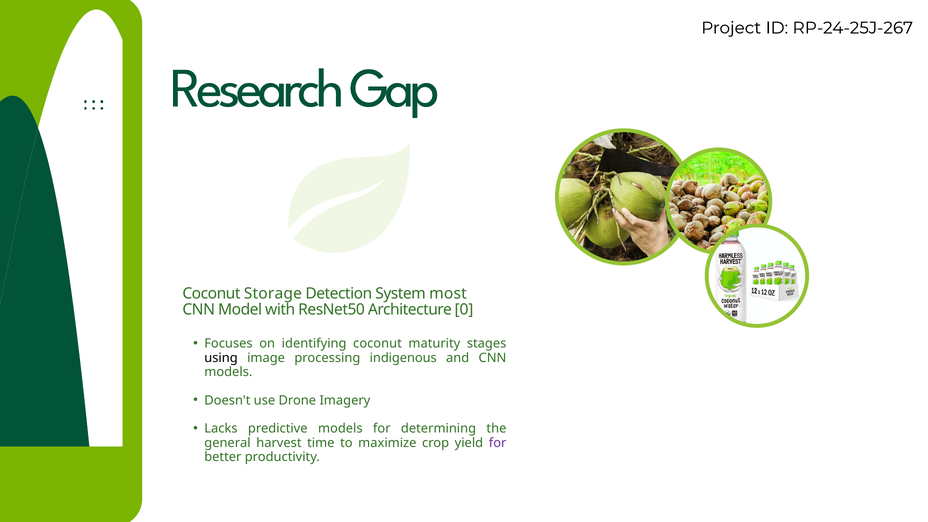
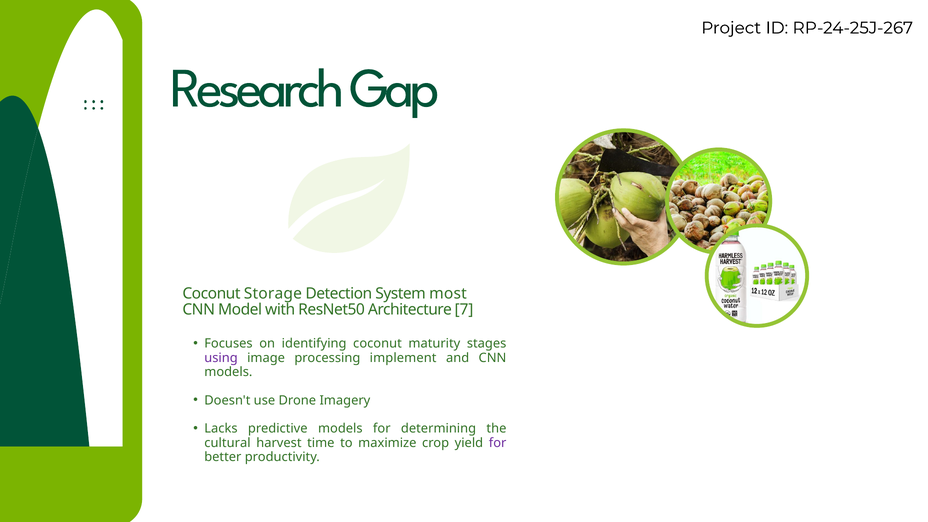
0: 0 -> 7
using colour: black -> purple
indigenous: indigenous -> implement
general: general -> cultural
